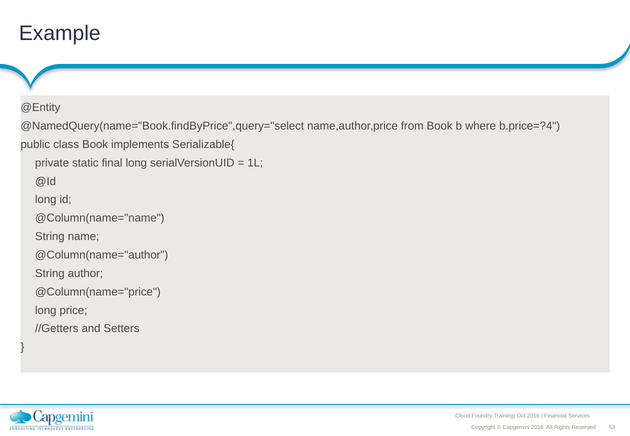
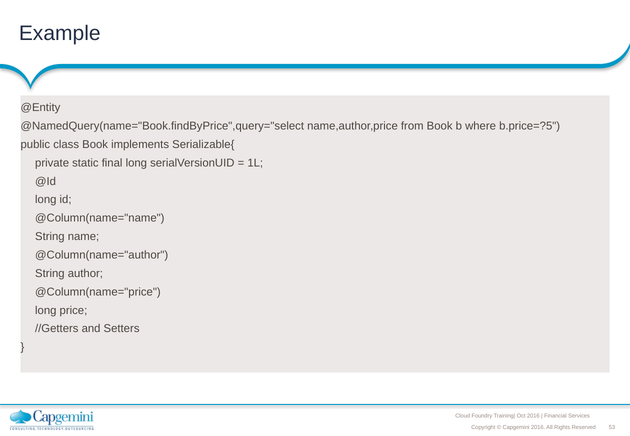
b.price=?4: b.price=?4 -> b.price=?5
